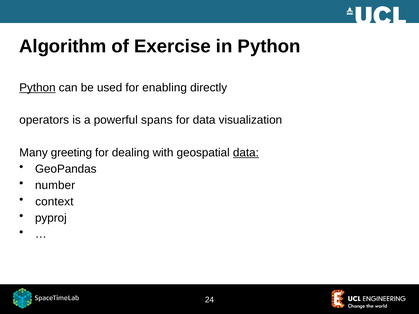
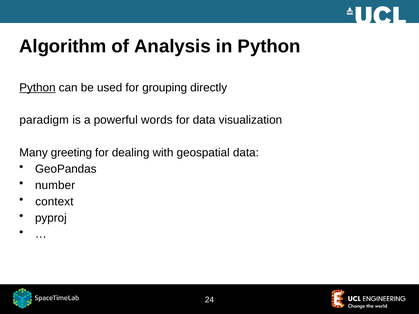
Exercise: Exercise -> Analysis
enabling: enabling -> grouping
operators: operators -> paradigm
spans: spans -> words
data at (246, 153) underline: present -> none
